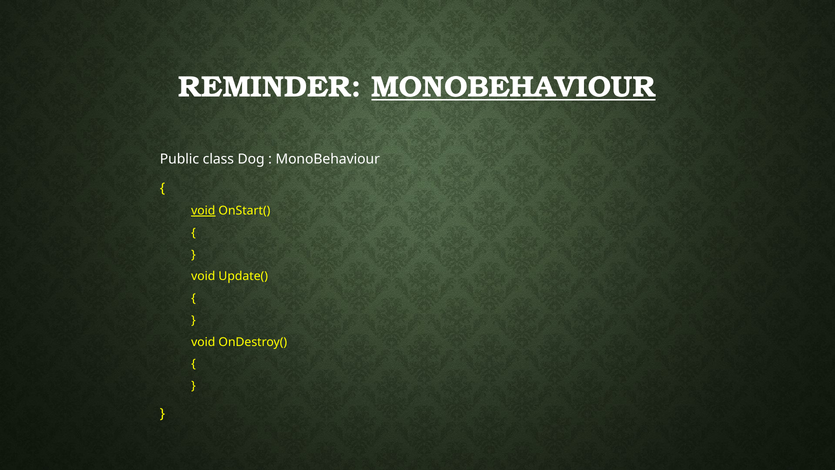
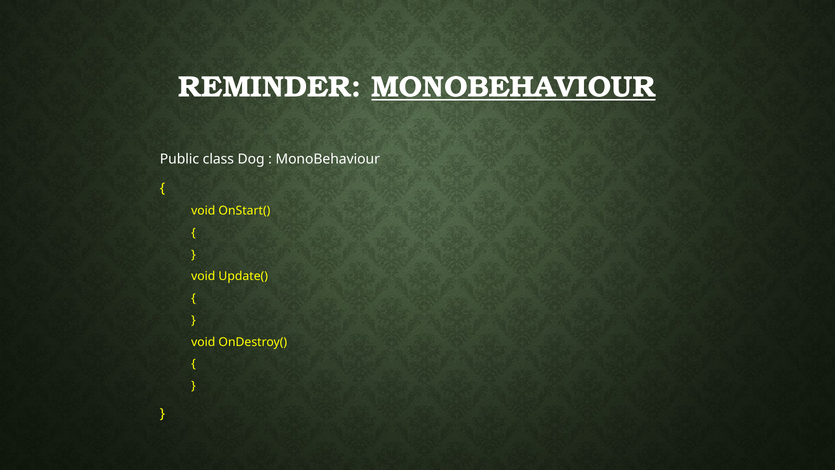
void at (203, 211) underline: present -> none
